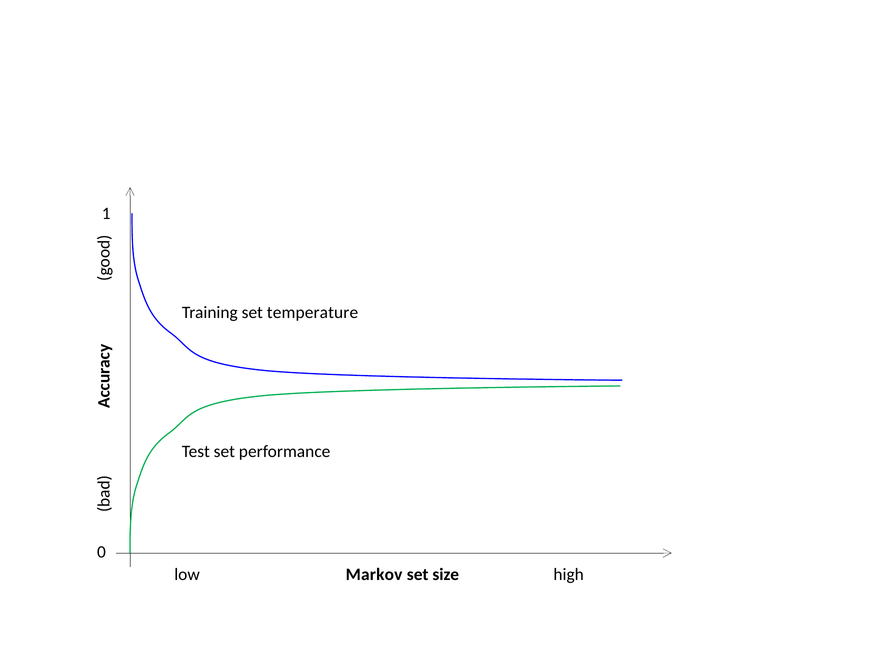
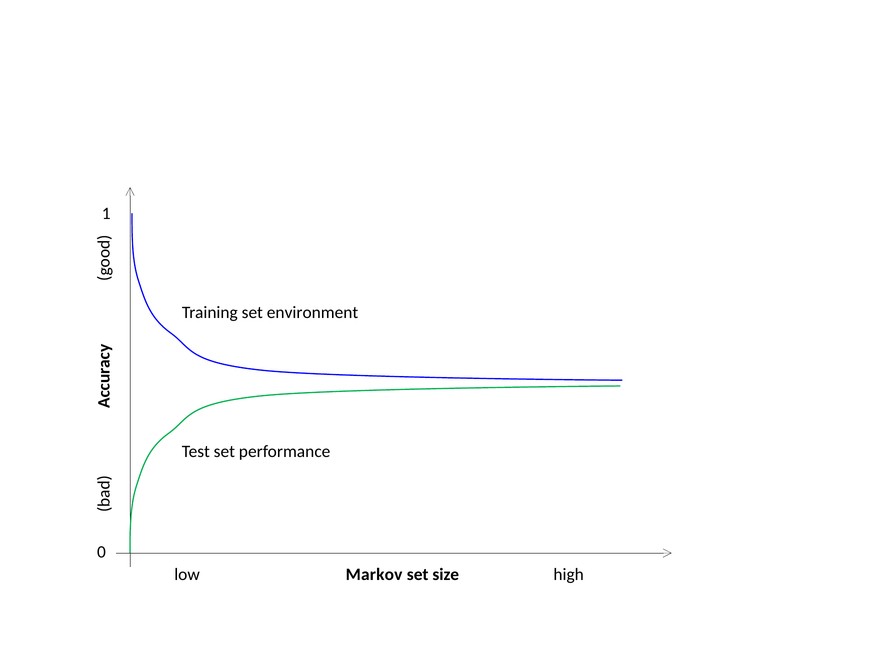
temperature: temperature -> environment
